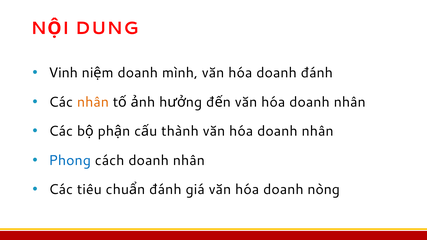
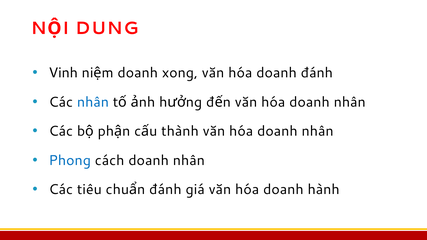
mình: mình -> xong
nhân at (93, 102) colour: orange -> blue
nòng: nòng -> hành
